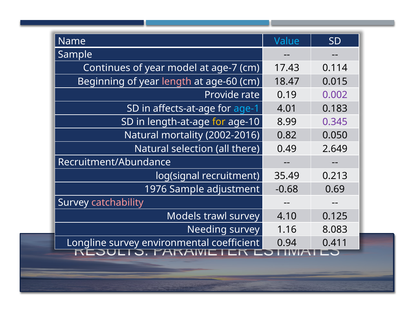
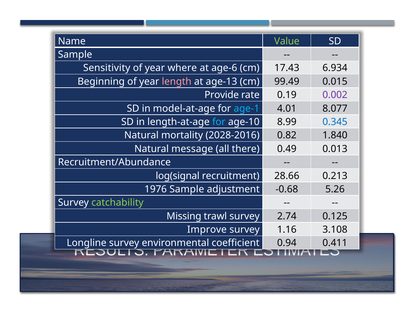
Value colour: light blue -> light green
Continues: Continues -> Sensitivity
model: model -> where
age-7: age-7 -> age-6
0.114: 0.114 -> 6.934
age-60: age-60 -> age-13
18.47: 18.47 -> 99.49
affects-at-age: affects-at-age -> model-at-age
0.183: 0.183 -> 8.077
for at (219, 122) colour: yellow -> light blue
0.345 colour: purple -> blue
2002-2016: 2002-2016 -> 2028-2016
0.050: 0.050 -> 1.840
selection: selection -> message
2.649: 2.649 -> 0.013
35.49: 35.49 -> 28.66
0.69: 0.69 -> 5.26
catchability colour: pink -> light green
Models: Models -> Missing
4.10: 4.10 -> 2.74
Needing: Needing -> Improve
8.083: 8.083 -> 3.108
